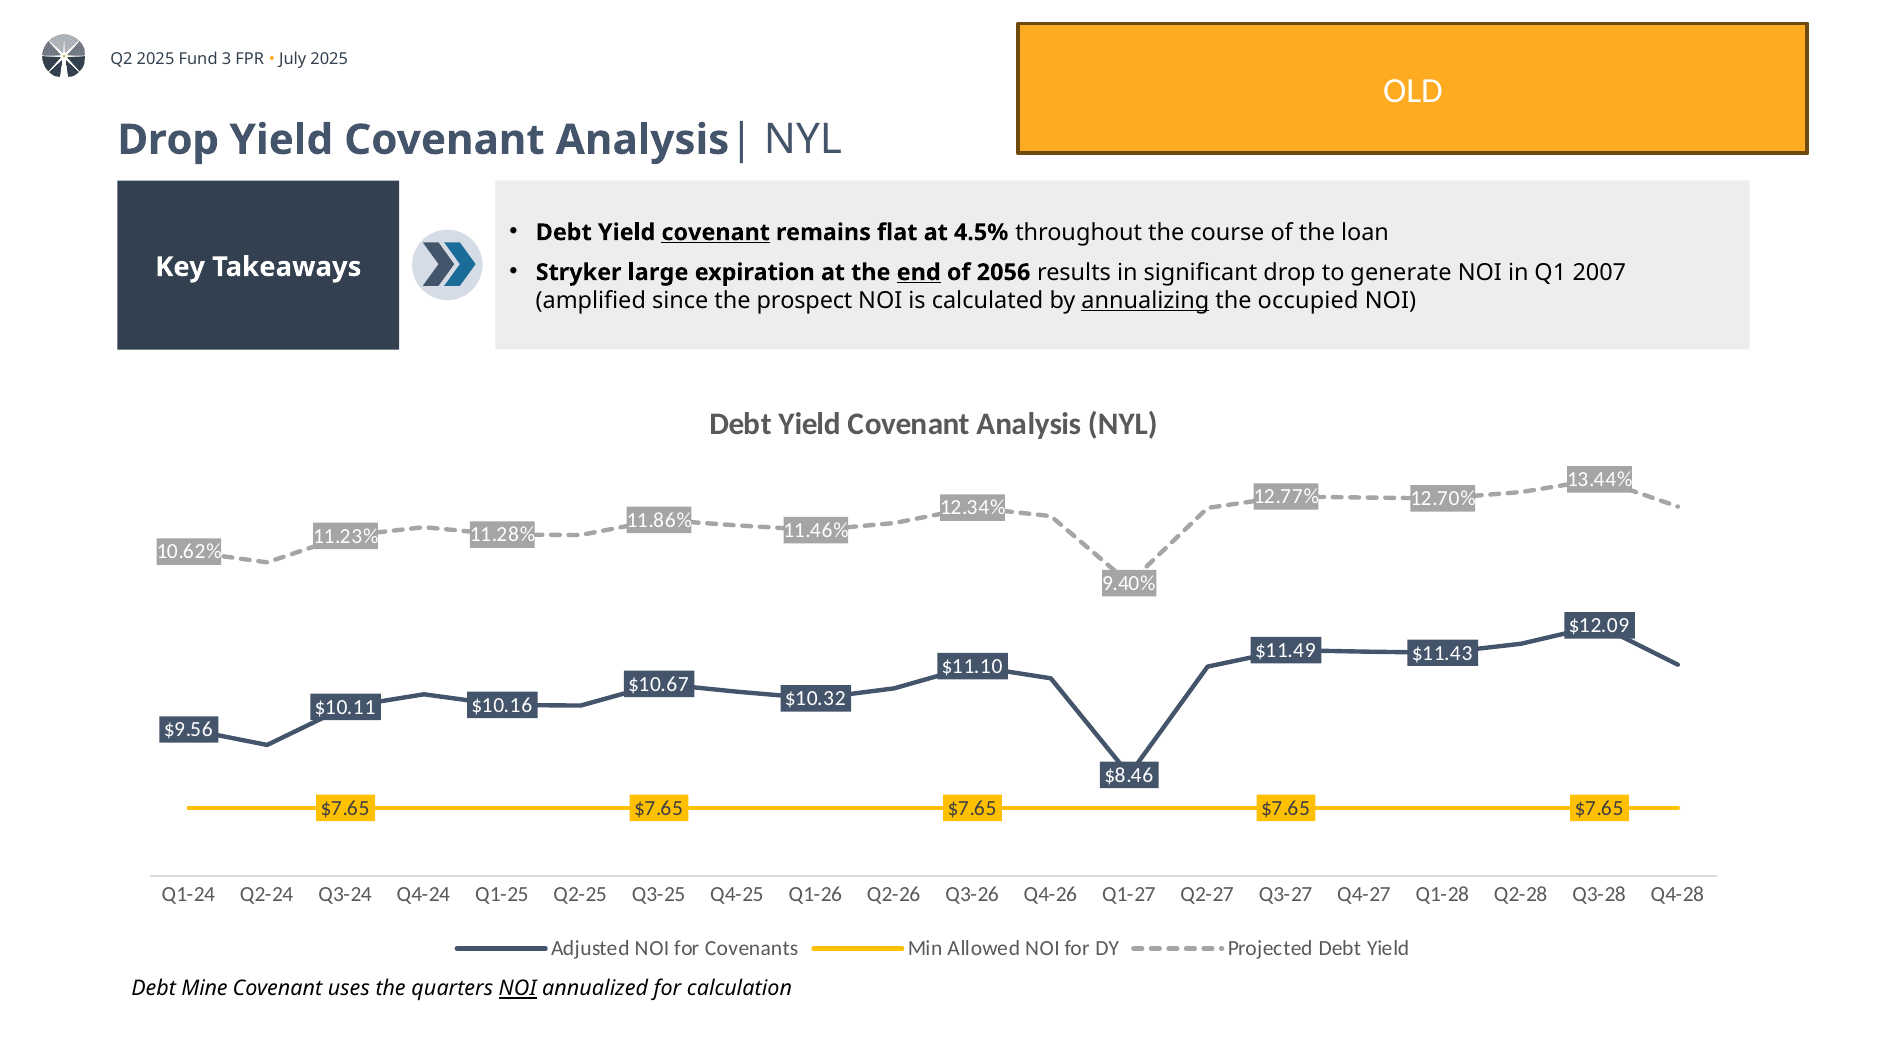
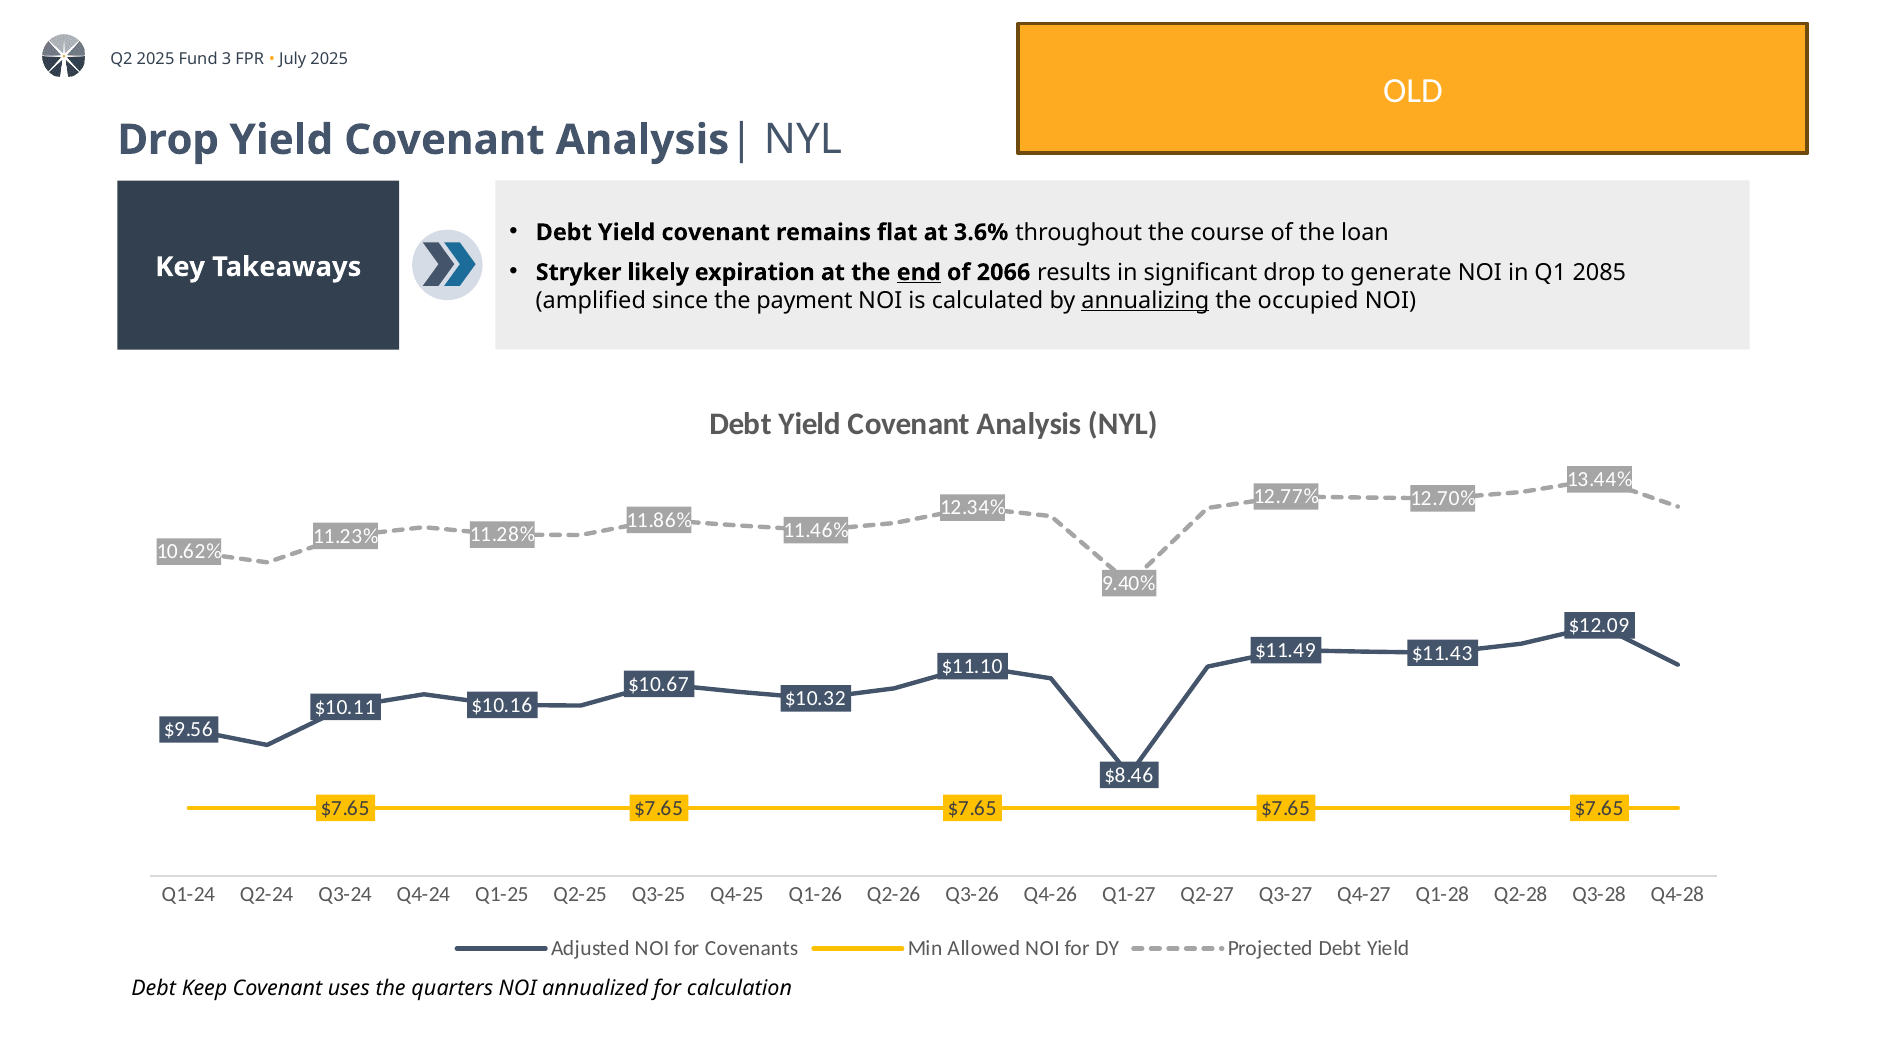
covenant at (716, 232) underline: present -> none
4.5%: 4.5% -> 3.6%
large: large -> likely
2056: 2056 -> 2066
2007: 2007 -> 2085
prospect: prospect -> payment
Mine: Mine -> Keep
NOI at (518, 989) underline: present -> none
